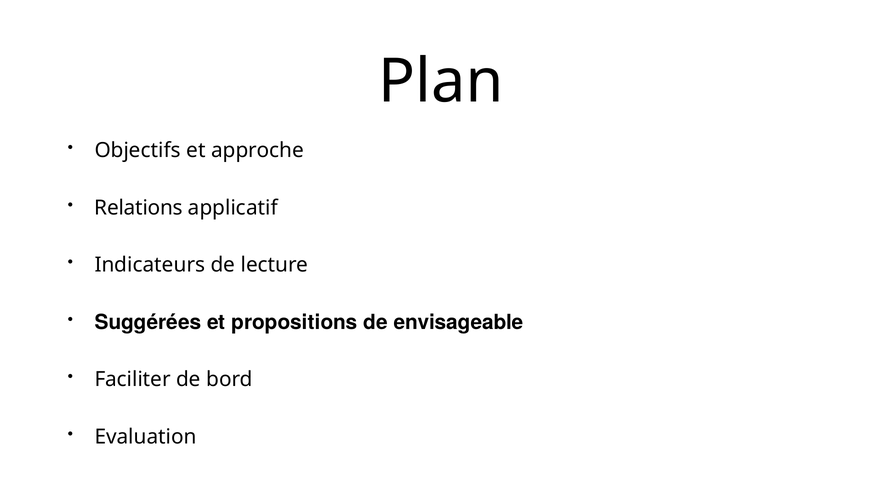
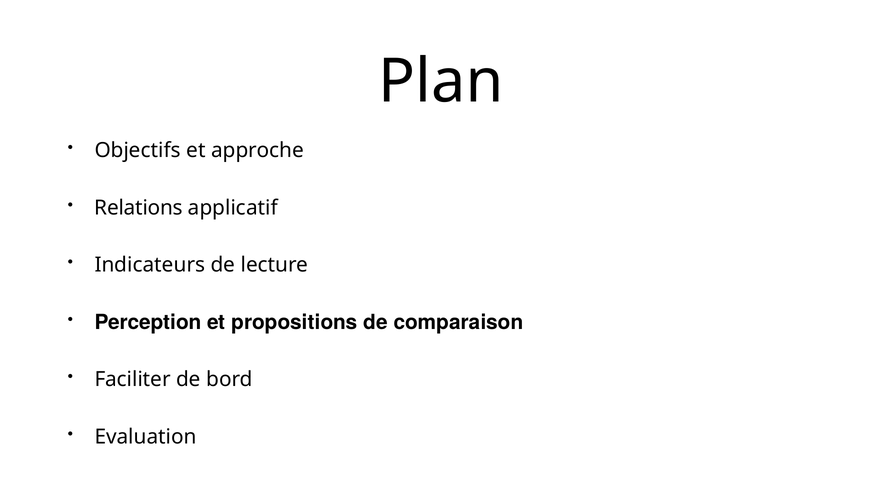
Suggérées: Suggérées -> Perception
envisageable: envisageable -> comparaison
